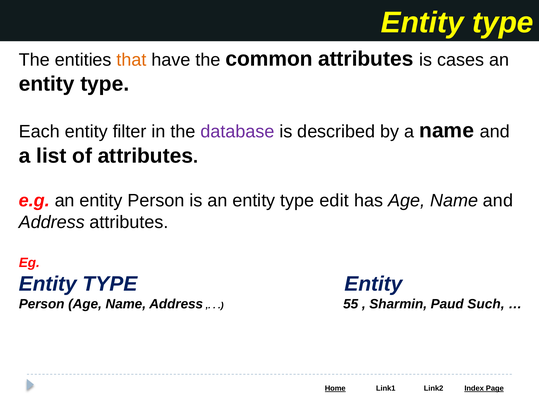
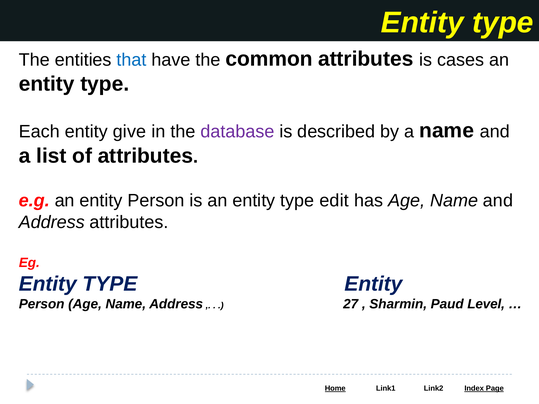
that colour: orange -> blue
filter: filter -> give
55: 55 -> 27
Such: Such -> Level
